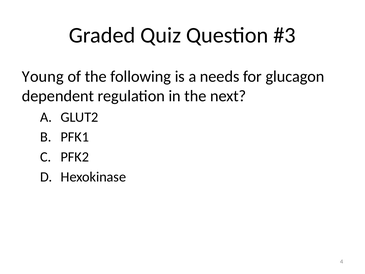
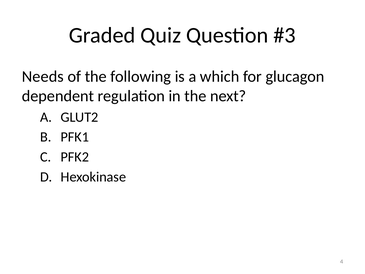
Young: Young -> Needs
needs: needs -> which
